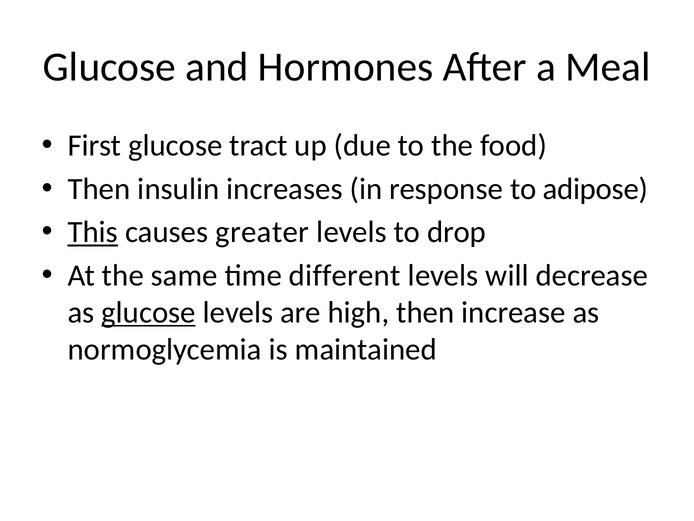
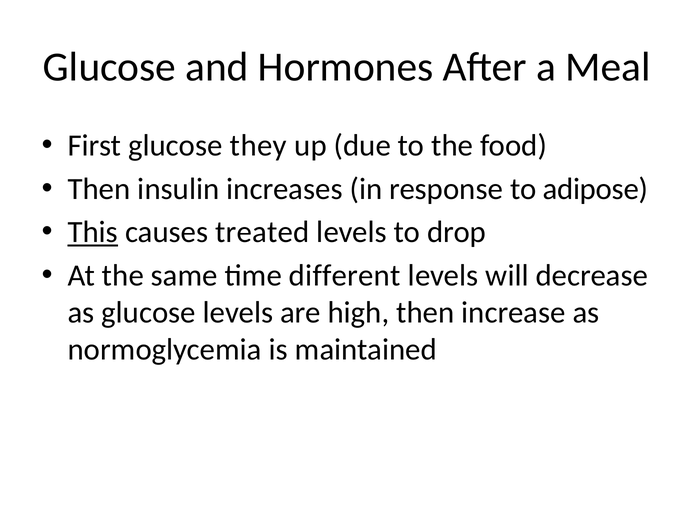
tract: tract -> they
greater: greater -> treated
glucose at (149, 312) underline: present -> none
